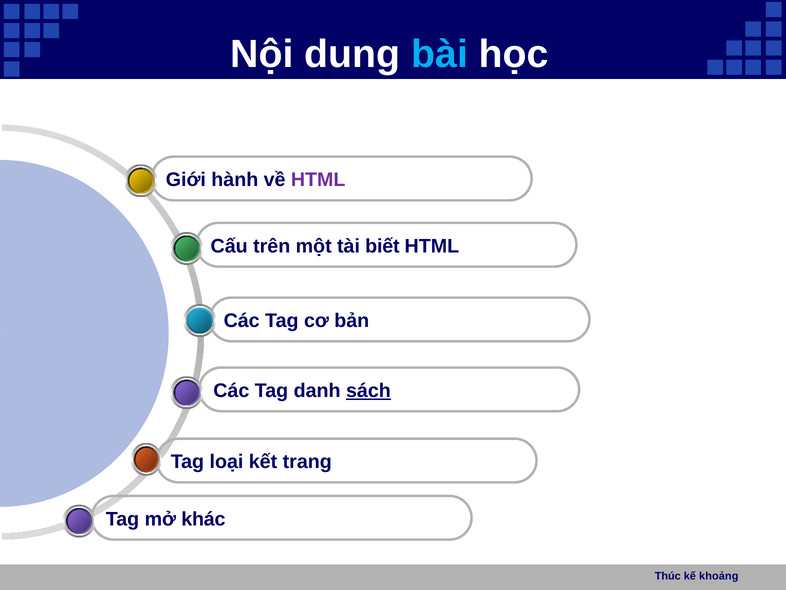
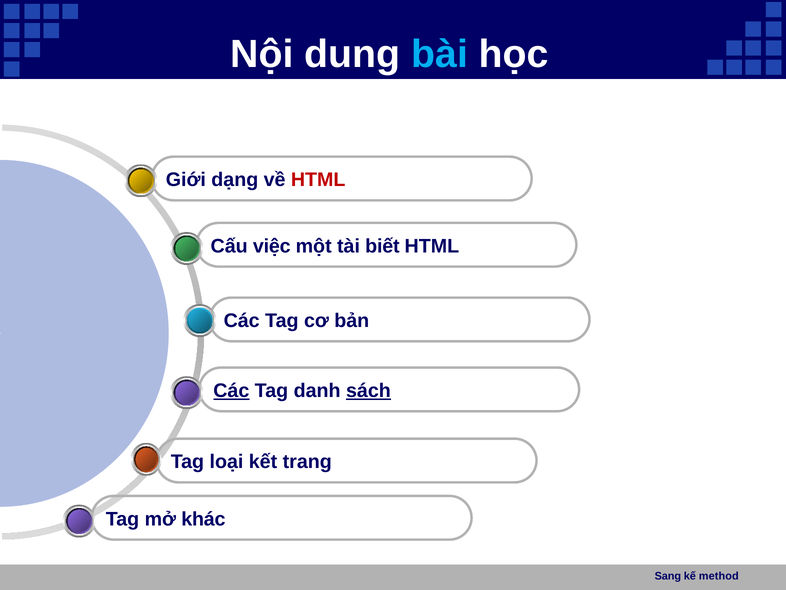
hành: hành -> dạng
HTML at (318, 180) colour: purple -> red
trên: trên -> việc
Các at (231, 390) underline: none -> present
Thúc: Thúc -> Sang
khoảng: khoảng -> method
